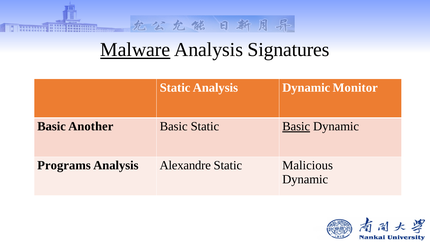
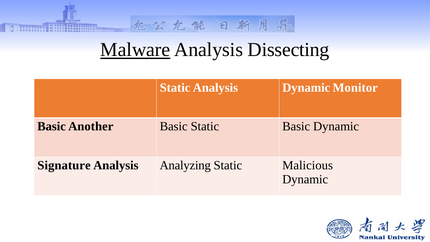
Signatures: Signatures -> Dissecting
Basic at (296, 126) underline: present -> none
Programs: Programs -> Signature
Alexandre: Alexandre -> Analyzing
